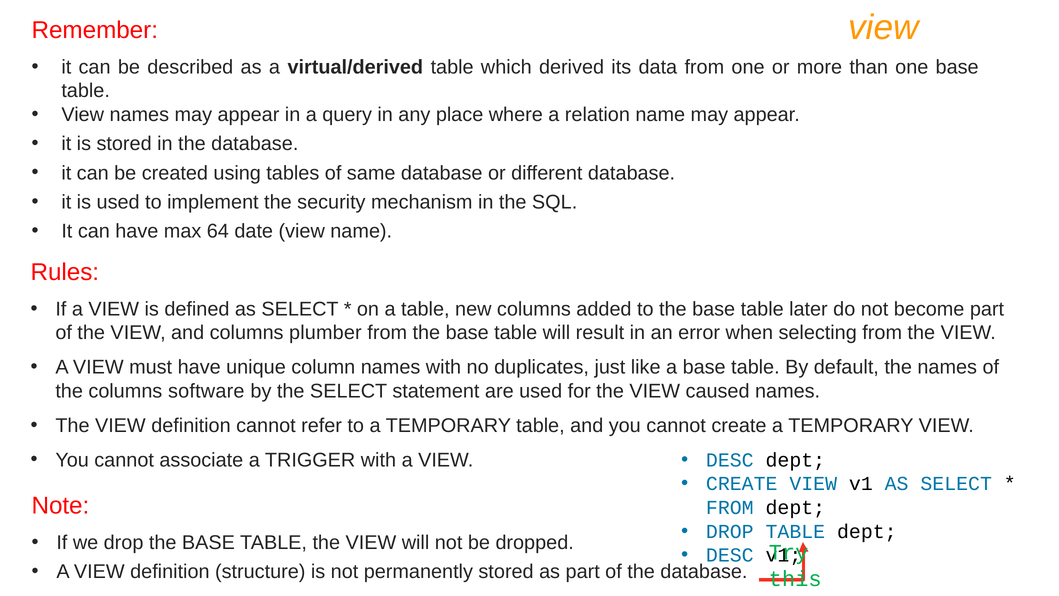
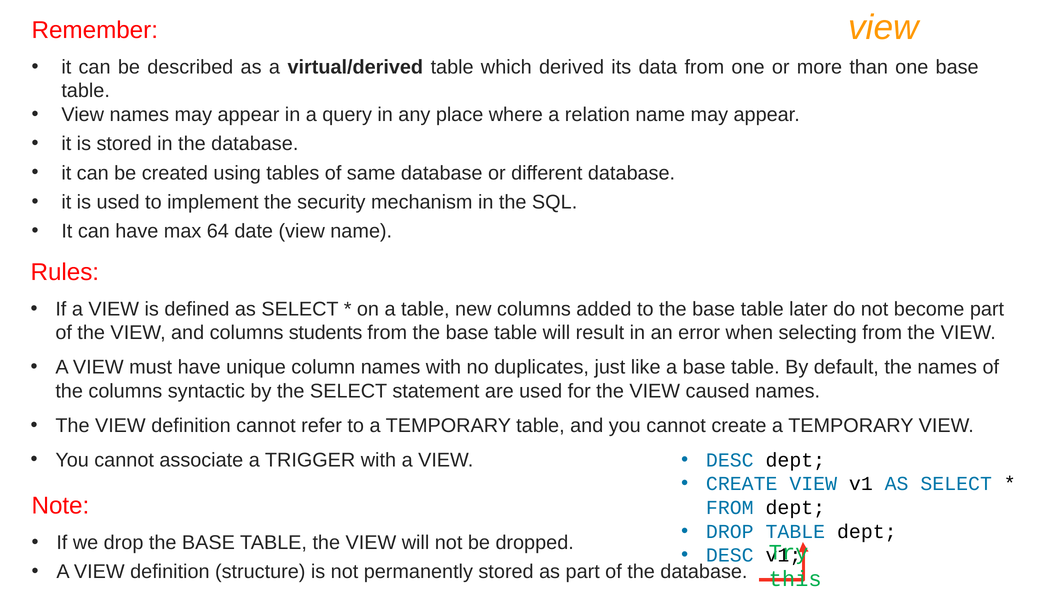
plumber: plumber -> students
software: software -> syntactic
